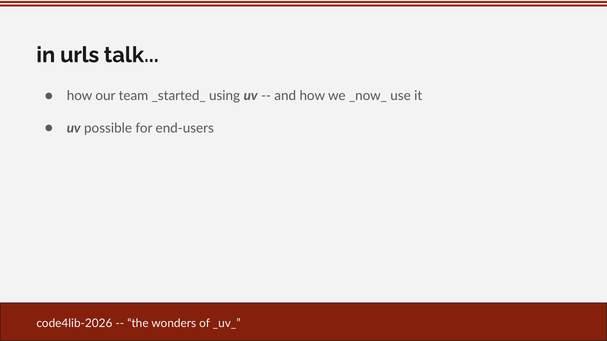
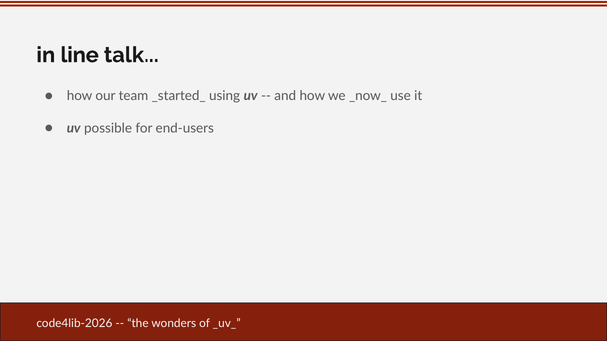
urls: urls -> line
